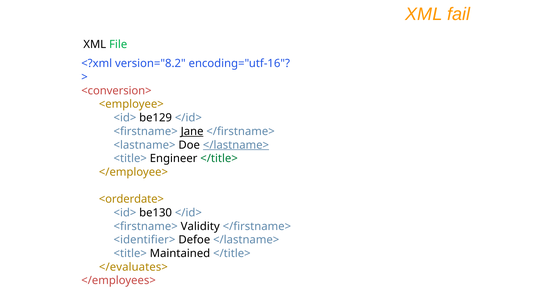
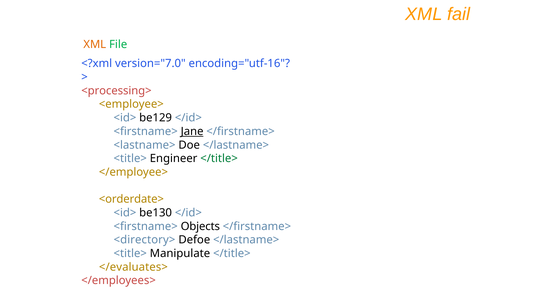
XML at (95, 45) colour: black -> orange
version="8.2: version="8.2 -> version="7.0
<conversion>: <conversion> -> <processing>
</lastname> at (236, 145) underline: present -> none
Validity: Validity -> Objects
<identifier>: <identifier> -> <directory>
Maintained: Maintained -> Manipulate
